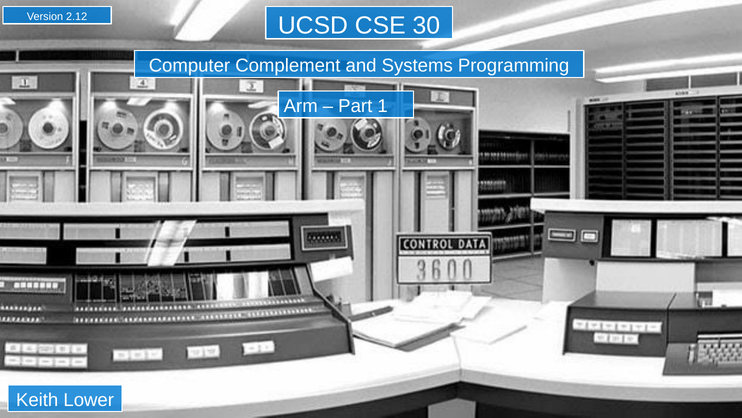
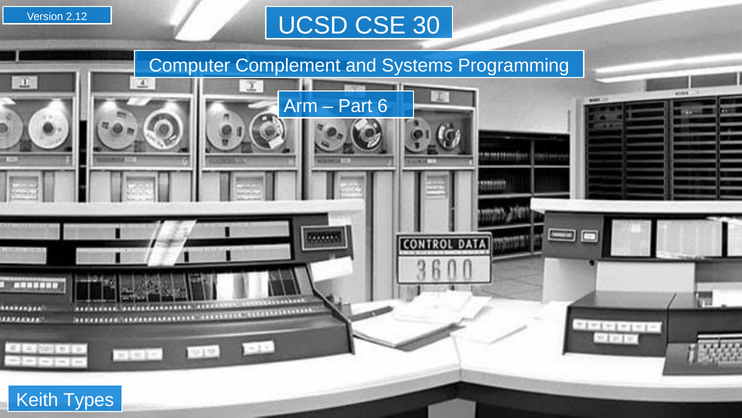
Part 1: 1 -> 6
Lower: Lower -> Types
